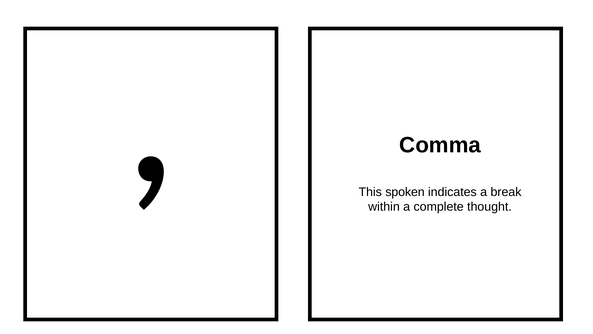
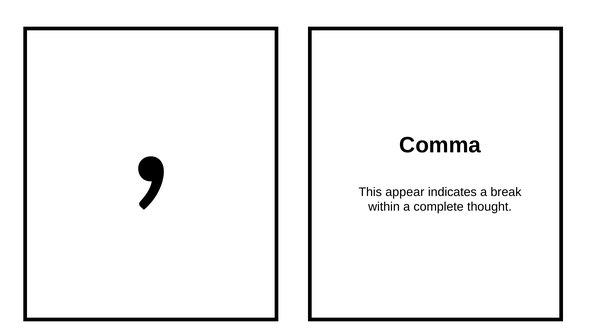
spoken: spoken -> appear
